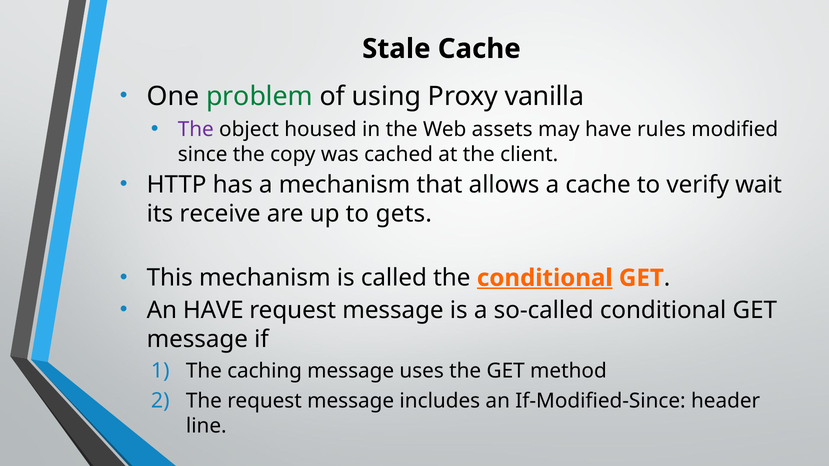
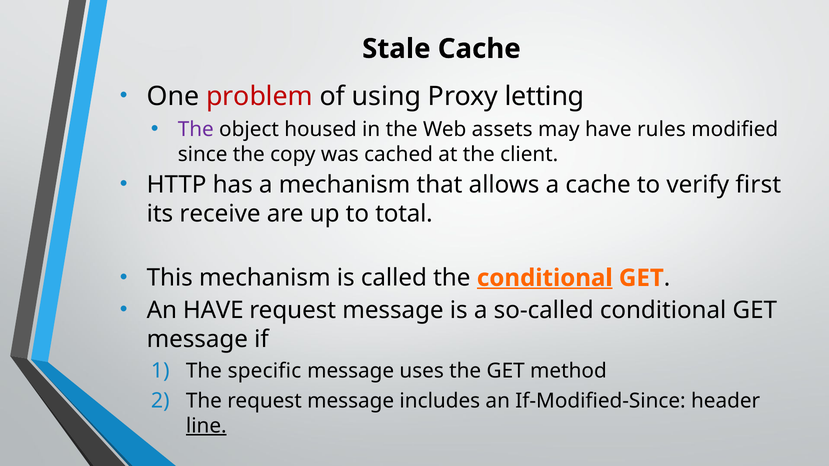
problem colour: green -> red
vanilla: vanilla -> letting
wait: wait -> first
gets: gets -> total
caching: caching -> specific
line underline: none -> present
